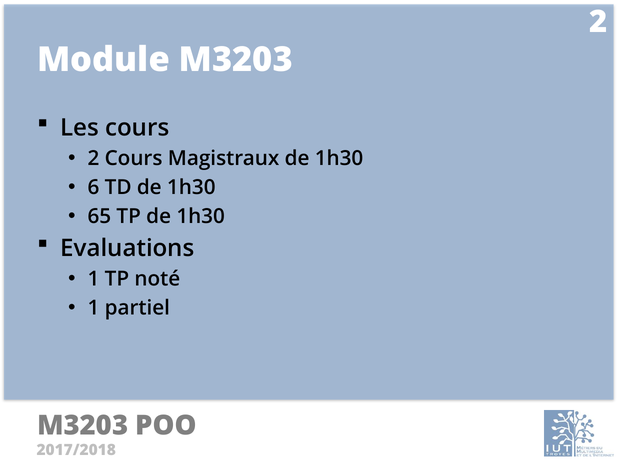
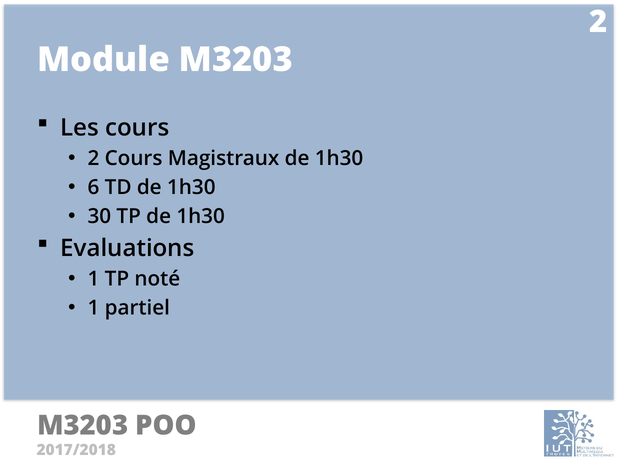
65: 65 -> 30
